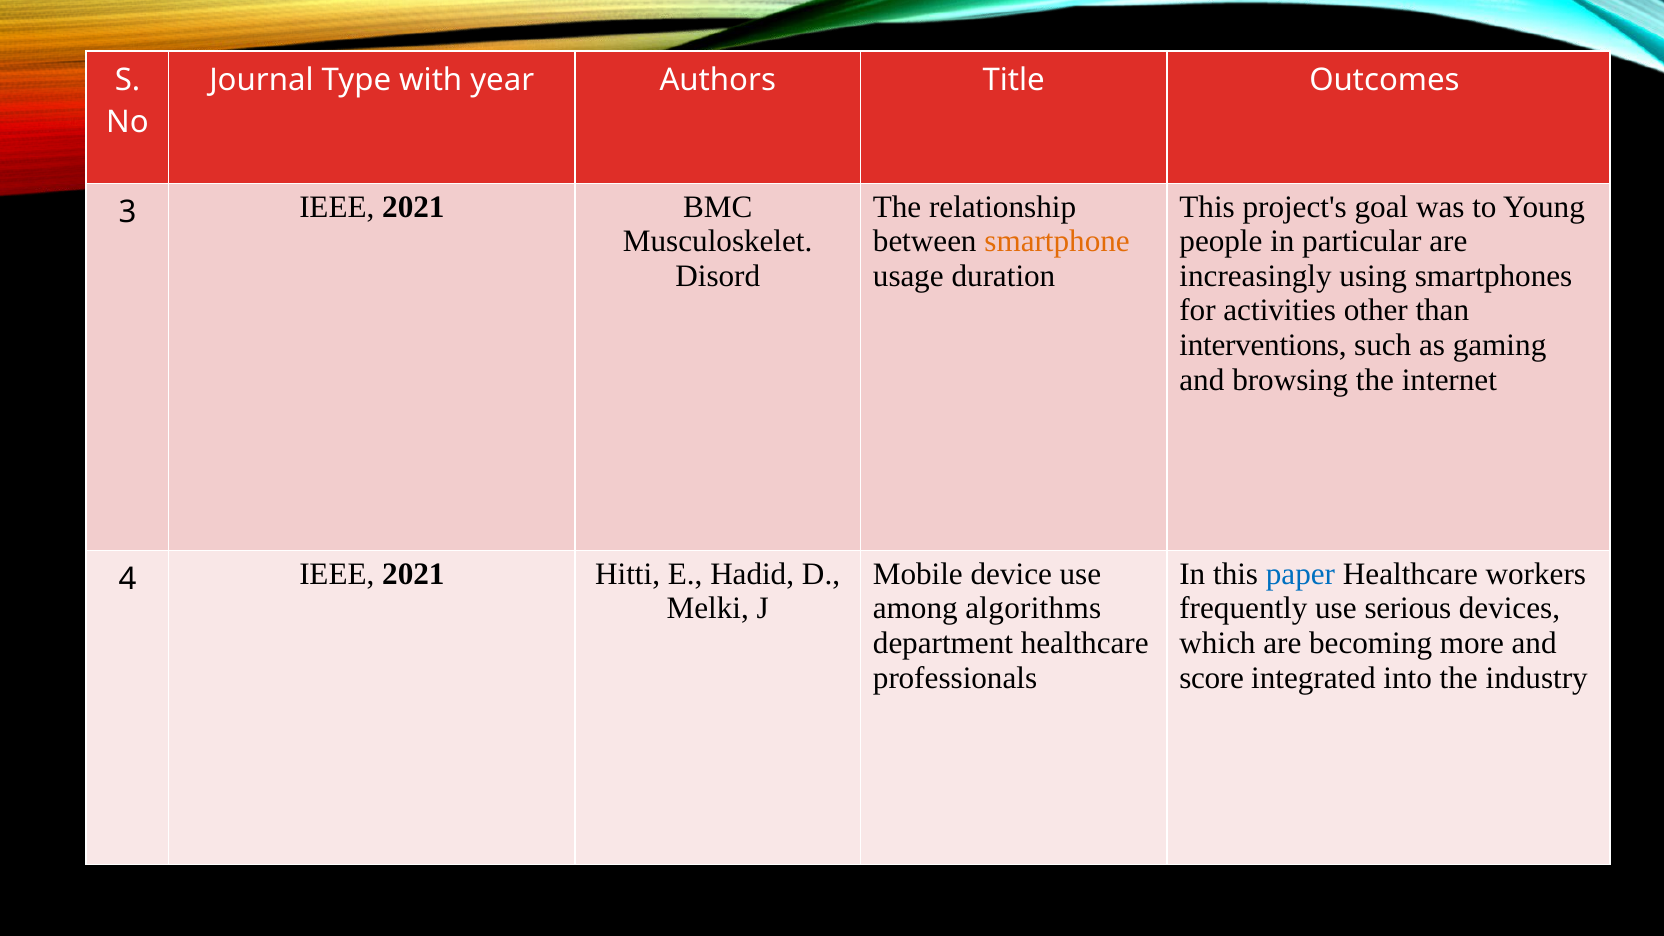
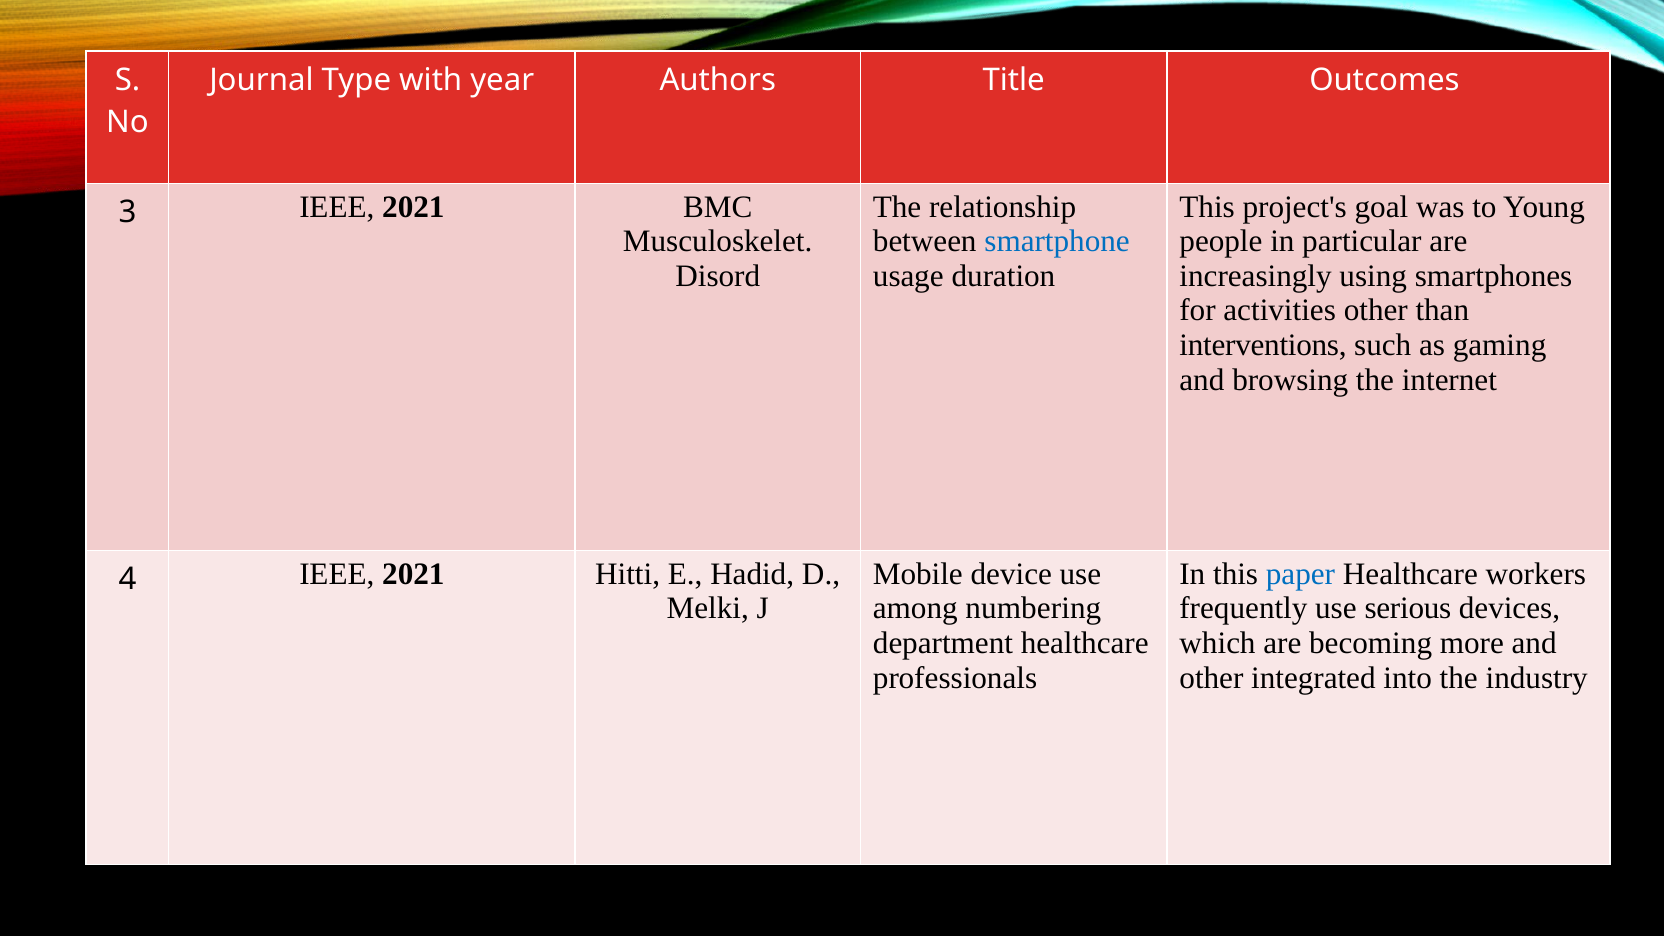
smartphone colour: orange -> blue
algorithms: algorithms -> numbering
score at (1212, 678): score -> other
